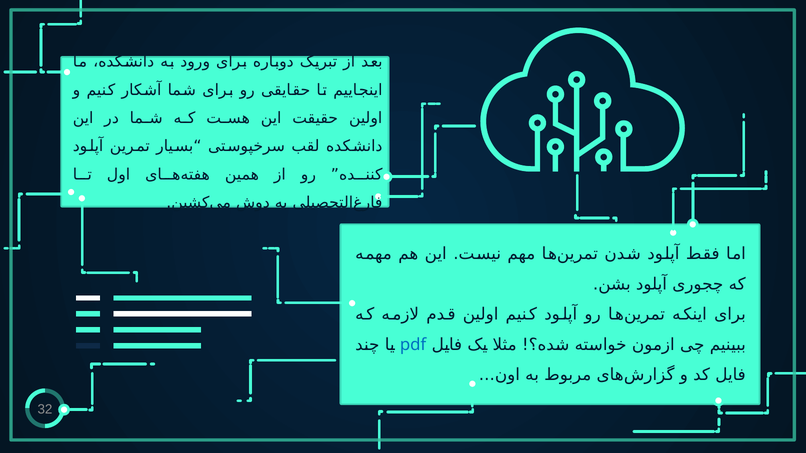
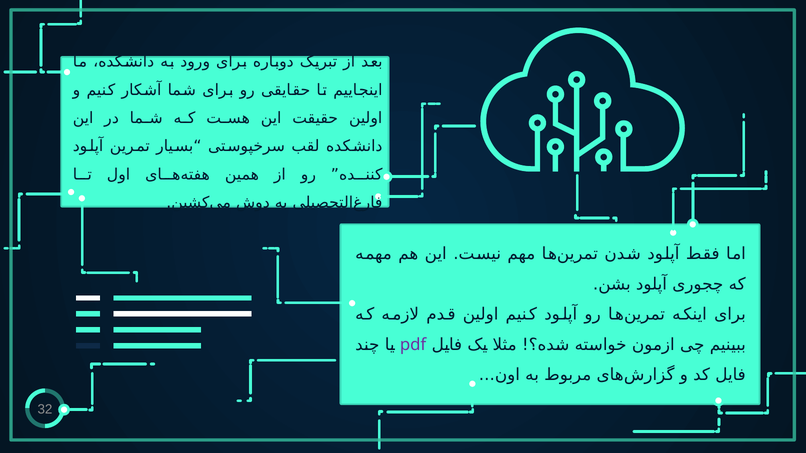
pdf colour: blue -> purple
